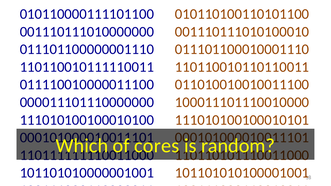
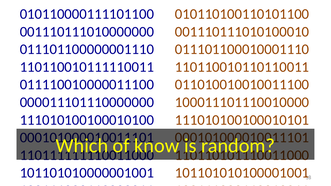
cores: cores -> know
